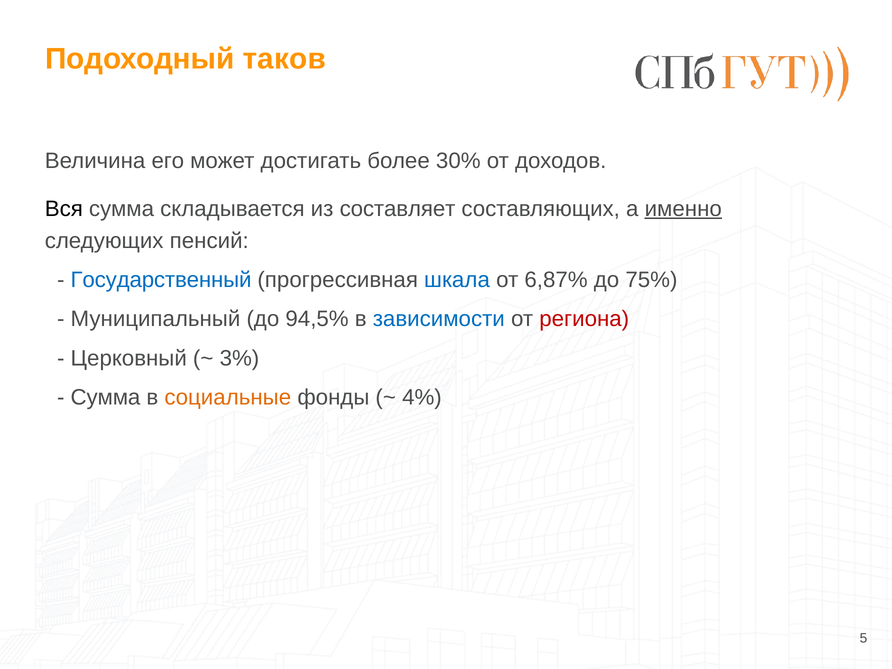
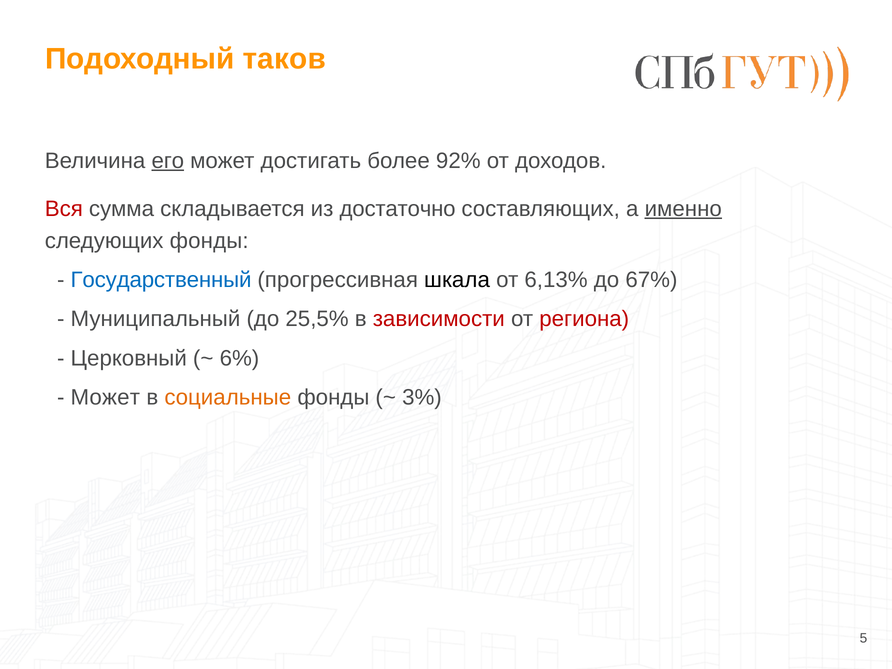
его underline: none -> present
30%: 30% -> 92%
Вся colour: black -> red
составляет: составляет -> достаточно
следующих пенсий: пенсий -> фонды
шкала colour: blue -> black
6,87%: 6,87% -> 6,13%
75%: 75% -> 67%
94,5%: 94,5% -> 25,5%
зависимости colour: blue -> red
3%: 3% -> 6%
Сумма at (105, 397): Сумма -> Может
4%: 4% -> 3%
